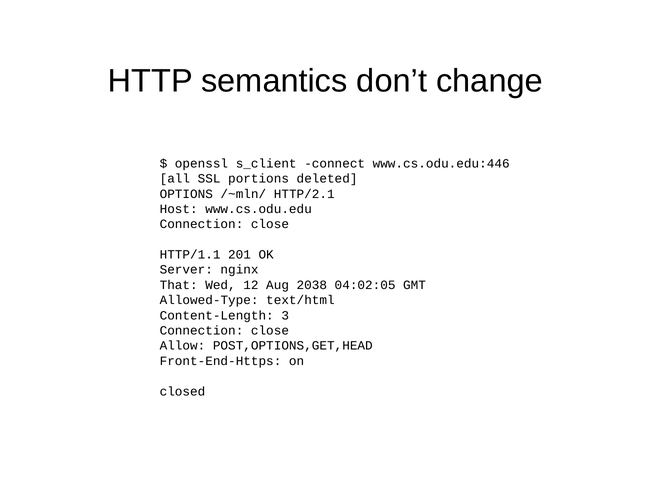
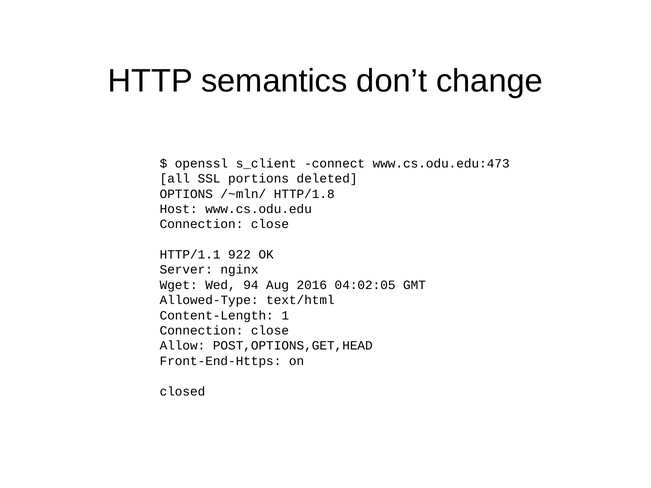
www.cs.odu.edu:446: www.cs.odu.edu:446 -> www.cs.odu.edu:473
HTTP/2.1: HTTP/2.1 -> HTTP/1.8
201: 201 -> 922
That: That -> Wget
12: 12 -> 94
2038: 2038 -> 2016
3: 3 -> 1
